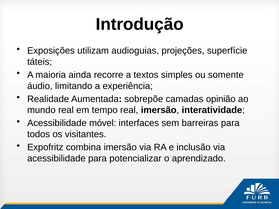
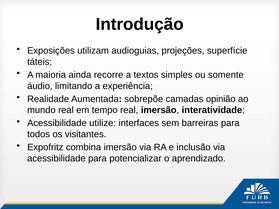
móvel: móvel -> utilize
